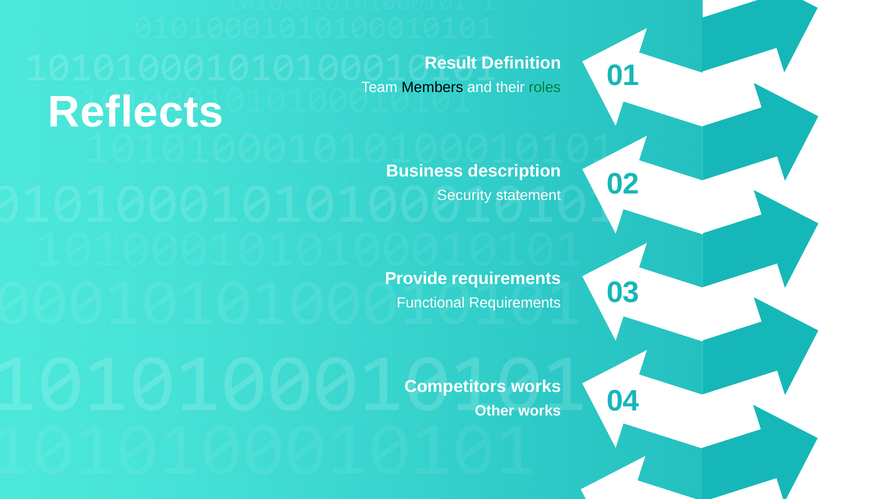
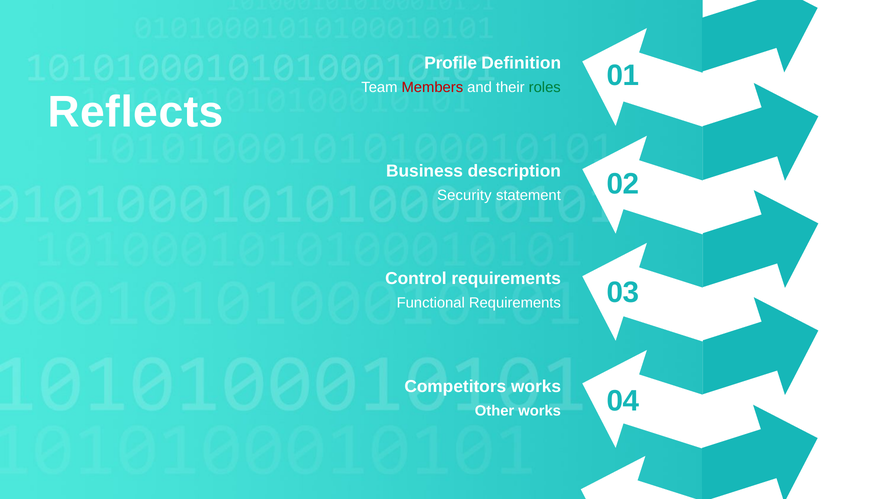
Result: Result -> Profile
Members colour: black -> red
Provide: Provide -> Control
